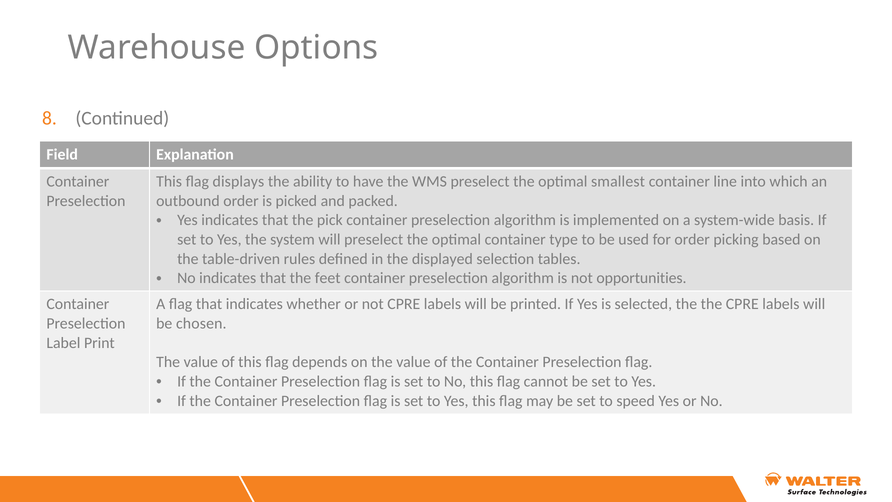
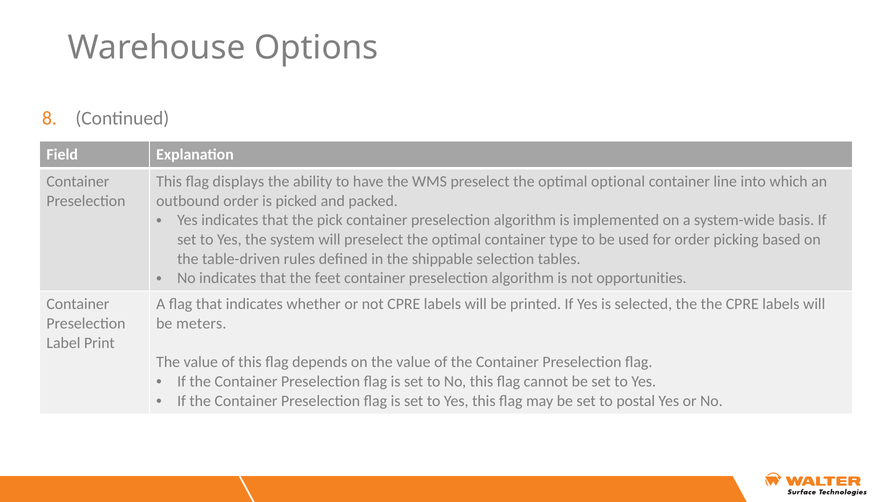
smallest: smallest -> optional
displayed: displayed -> shippable
chosen: chosen -> meters
speed: speed -> postal
